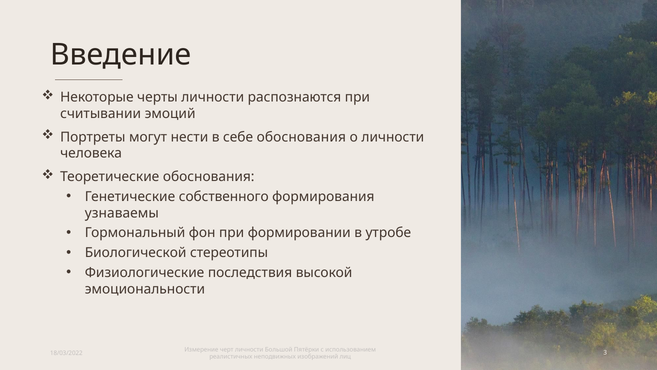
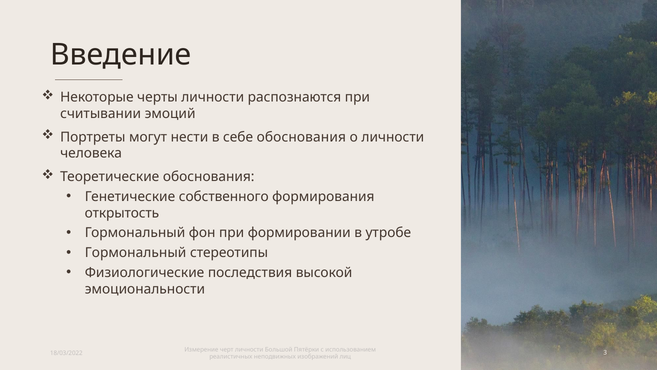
узнаваемы: узнаваемы -> открытость
Биологической at (136, 253): Биологической -> Гормональный
